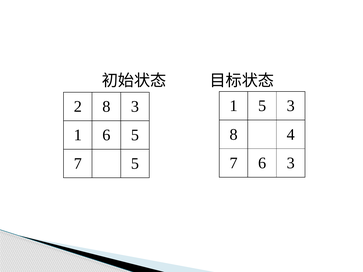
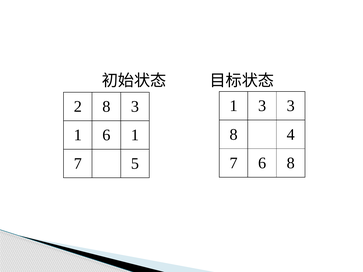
1 5: 5 -> 3
6 5: 5 -> 1
6 3: 3 -> 8
